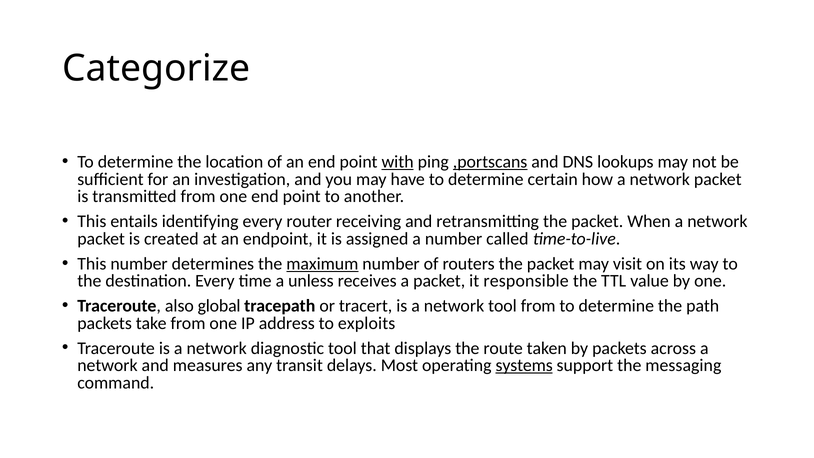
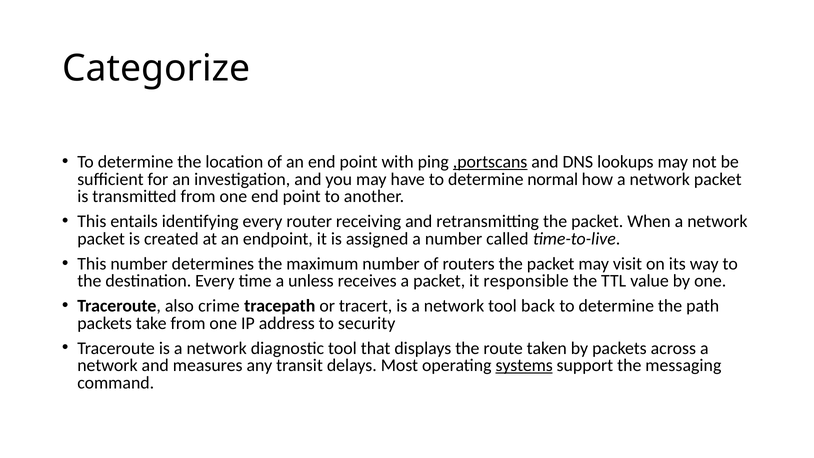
with underline: present -> none
certain: certain -> normal
maximum underline: present -> none
global: global -> crime
tool from: from -> back
exploits: exploits -> security
